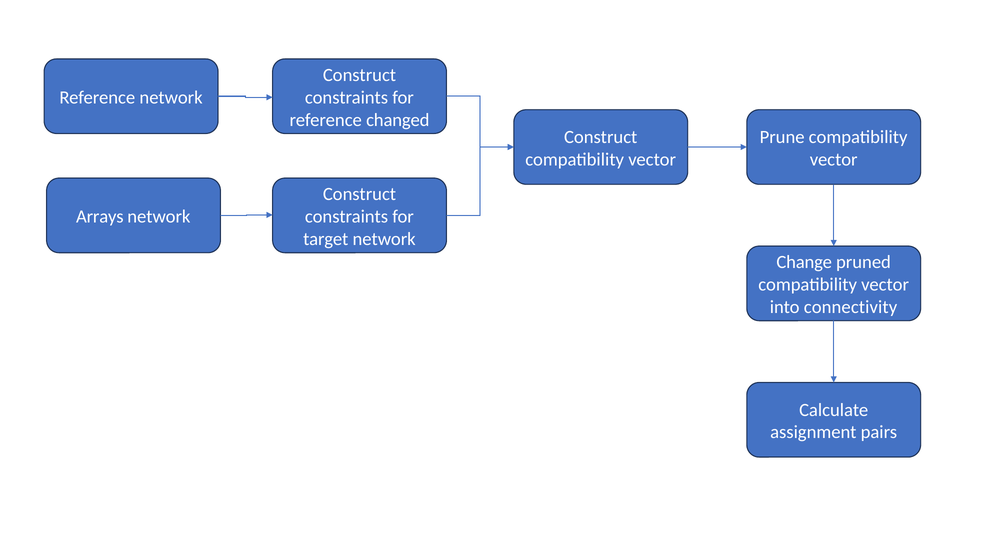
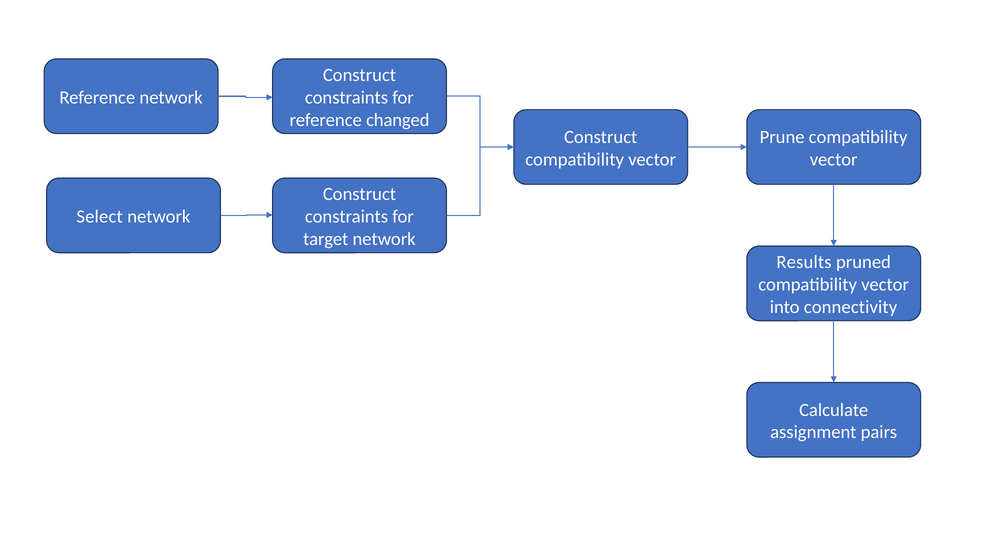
Arrays: Arrays -> Select
Change: Change -> Results
